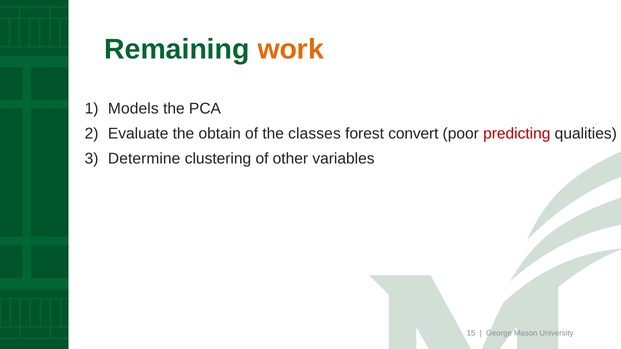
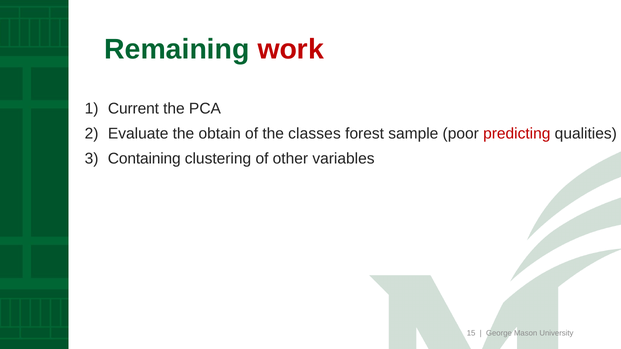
work colour: orange -> red
Models: Models -> Current
convert: convert -> sample
Determine: Determine -> Containing
